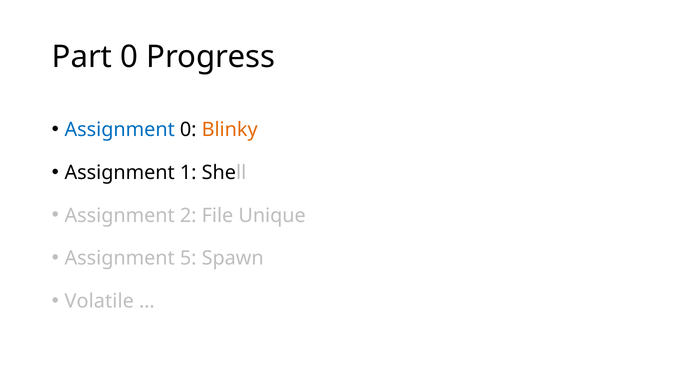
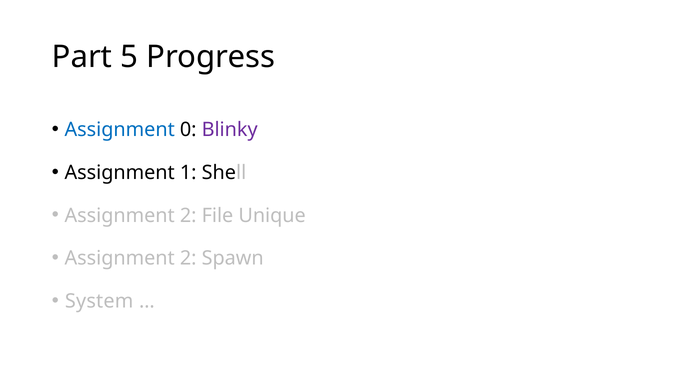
Part 0: 0 -> 5
Blinky colour: orange -> purple
5 at (188, 258): 5 -> 2
Volatile: Volatile -> System
